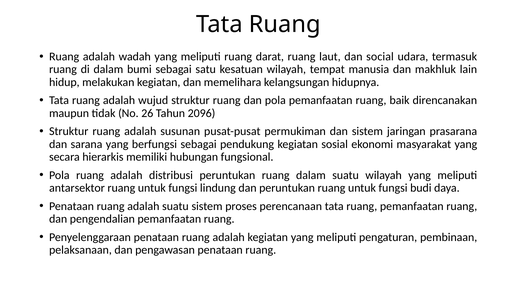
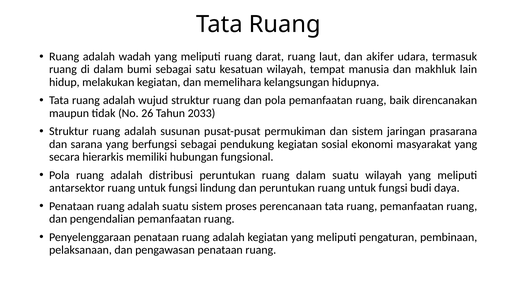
social: social -> akifer
2096: 2096 -> 2033
